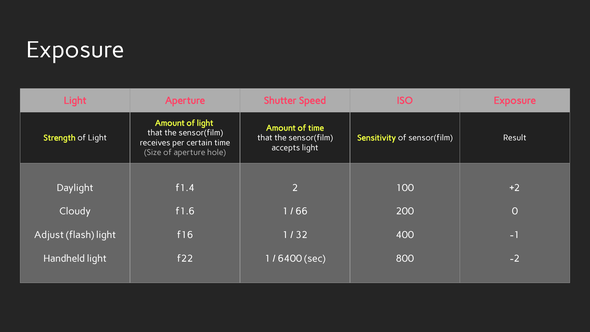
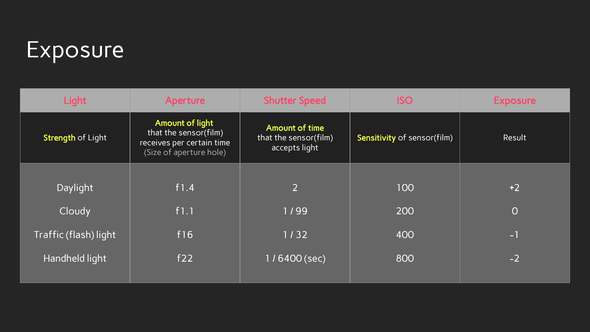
f1.6: f1.6 -> f1.1
66: 66 -> 99
Adjust: Adjust -> Traffic
